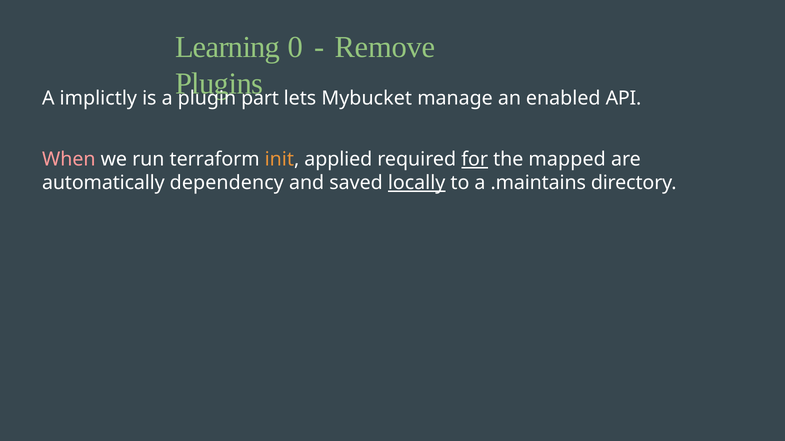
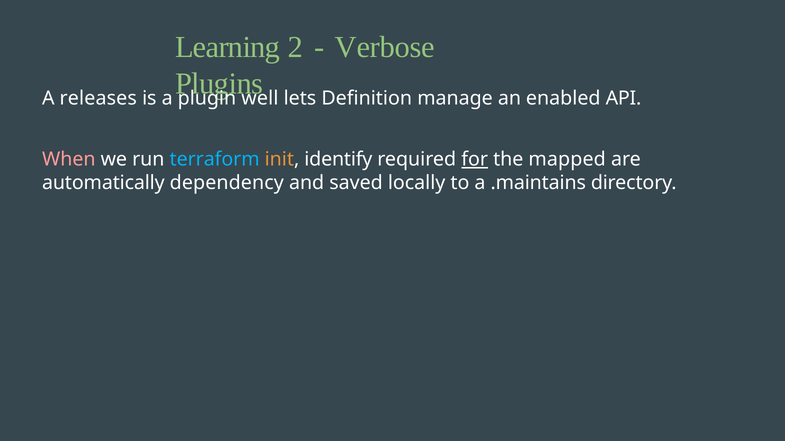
0: 0 -> 2
Remove: Remove -> Verbose
implictly: implictly -> releases
part: part -> well
Mybucket: Mybucket -> Definition
terraform colour: white -> light blue
applied: applied -> identify
locally underline: present -> none
